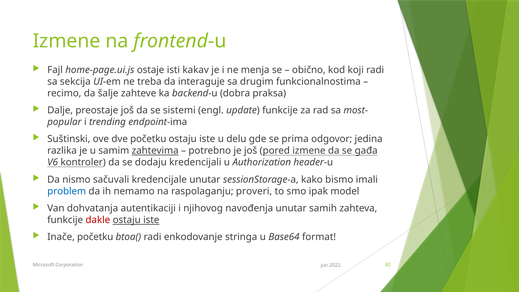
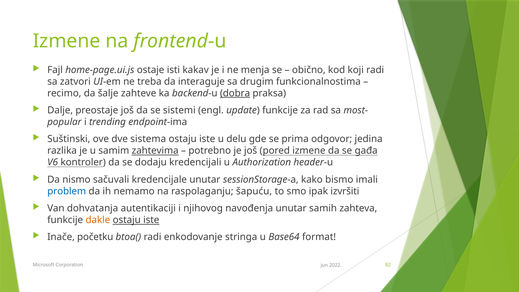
sekcija: sekcija -> zatvori
dobra underline: none -> present
dve početku: početku -> sistema
proveri: proveri -> šapuću
model: model -> izvršiti
dakle colour: red -> orange
